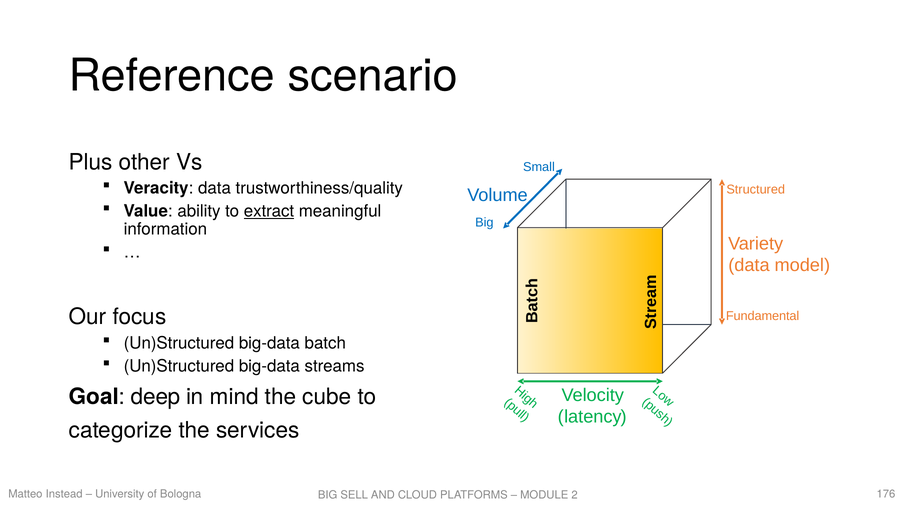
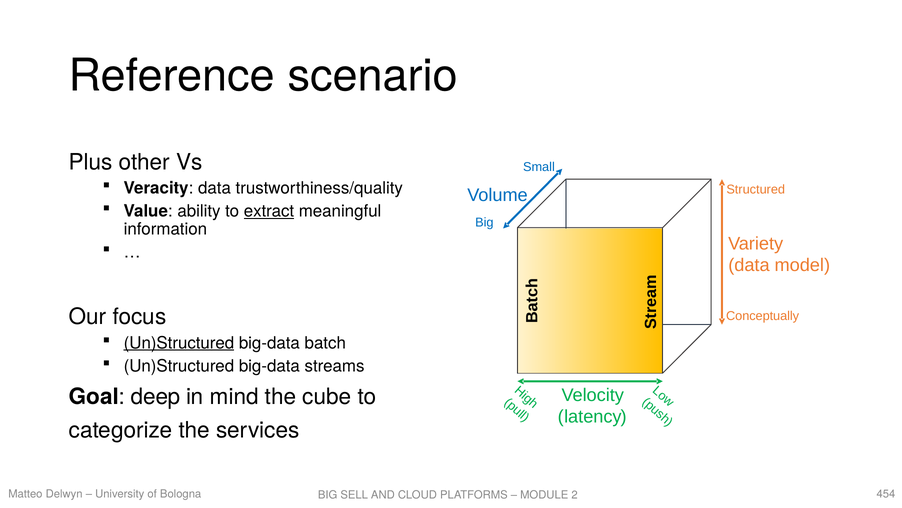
Fundamental: Fundamental -> Conceptually
Un)Structured at (179, 343) underline: none -> present
Instead: Instead -> Delwyn
176: 176 -> 454
